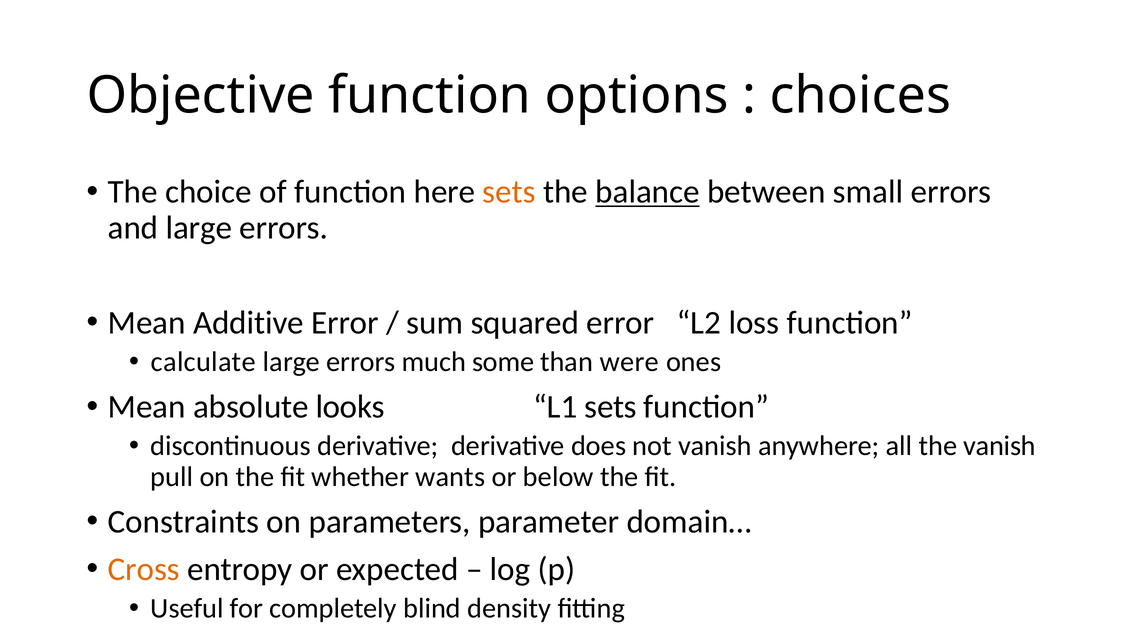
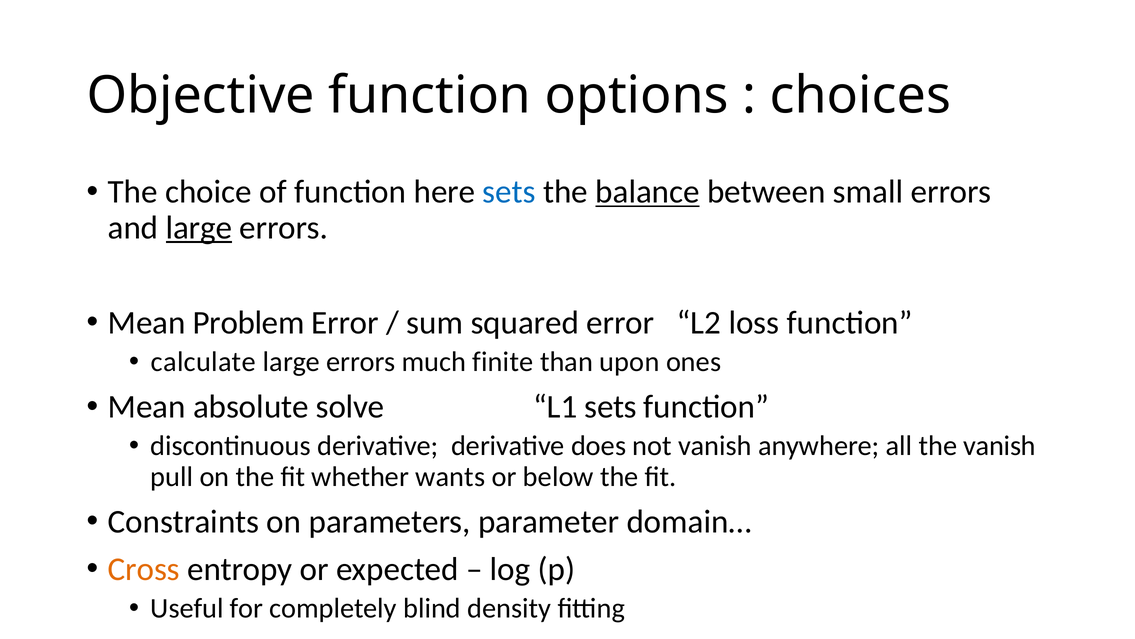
sets at (509, 192) colour: orange -> blue
large at (199, 228) underline: none -> present
Additive: Additive -> Problem
some: some -> finite
were: were -> upon
looks: looks -> solve
